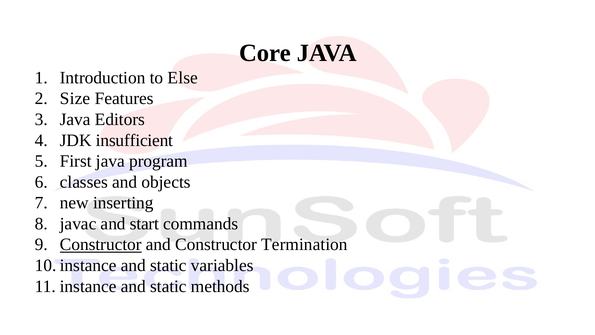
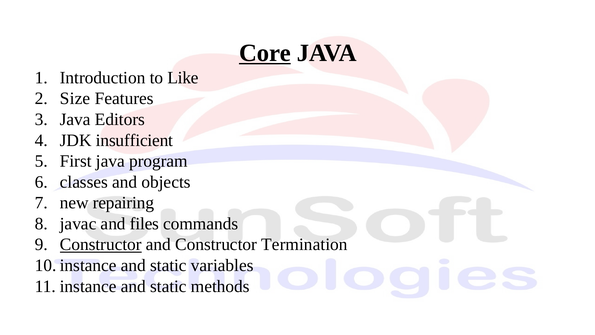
Core underline: none -> present
Else: Else -> Like
inserting: inserting -> repairing
start: start -> files
